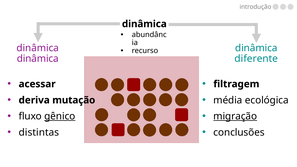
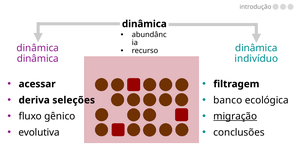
diferente: diferente -> indivíduo
mutação: mutação -> seleções
média: média -> banco
gênico underline: present -> none
distintas: distintas -> evolutiva
